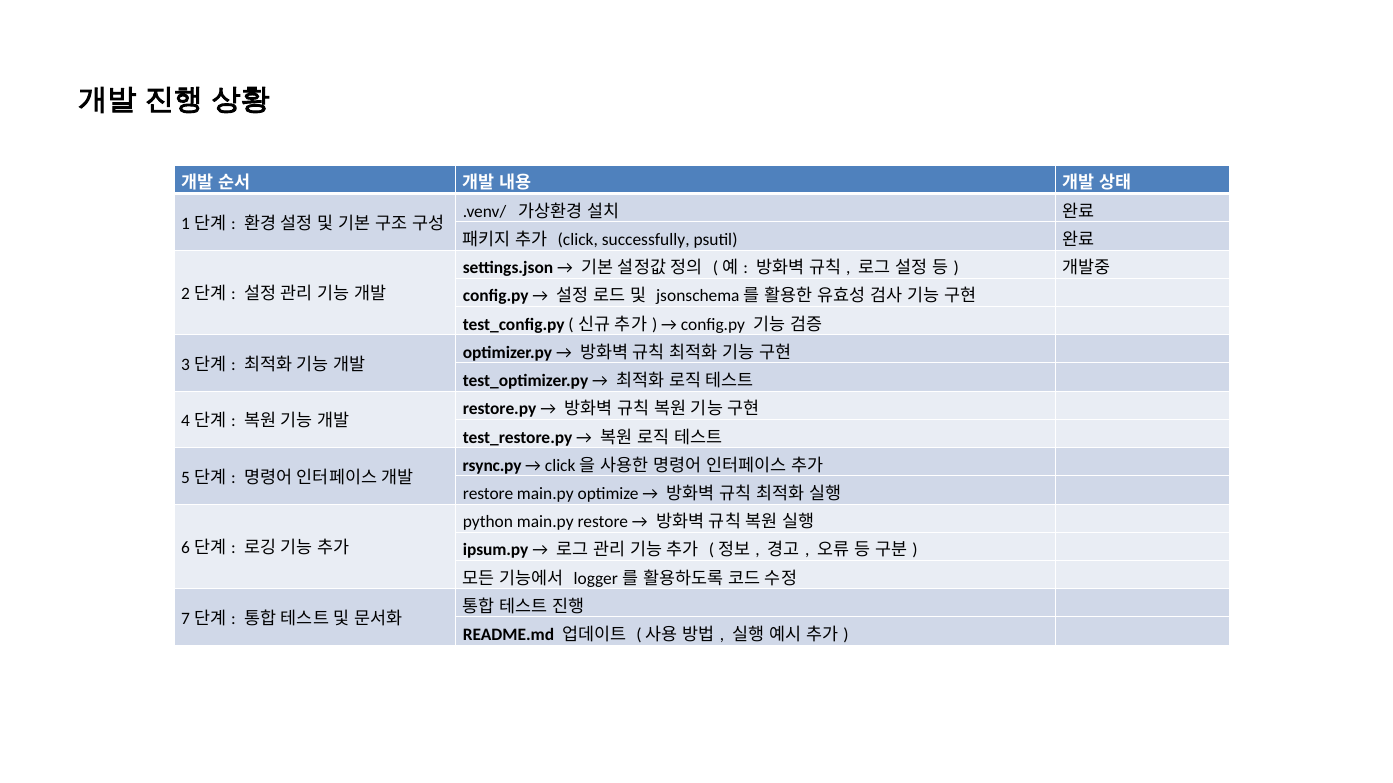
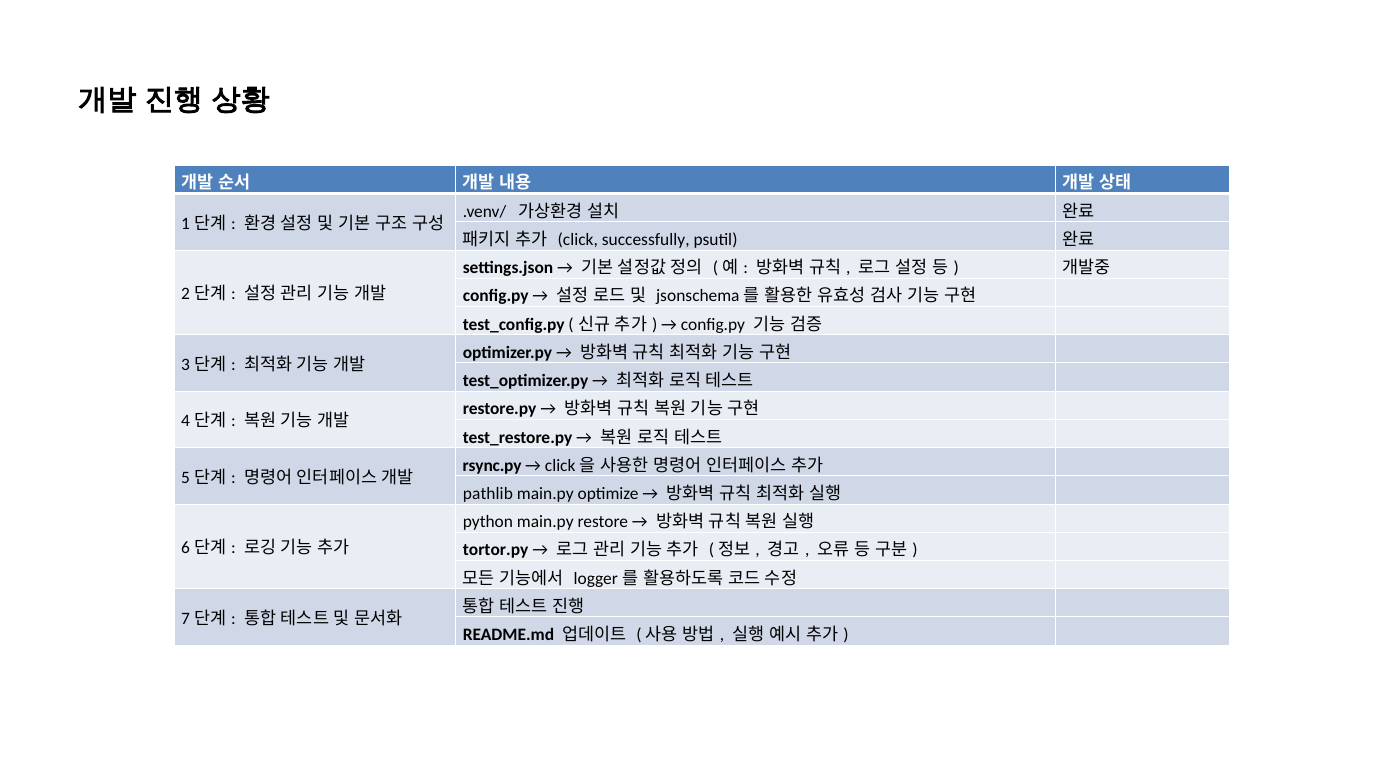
restore at (488, 494): restore -> pathlib
ipsum.py: ipsum.py -> tortor.py
